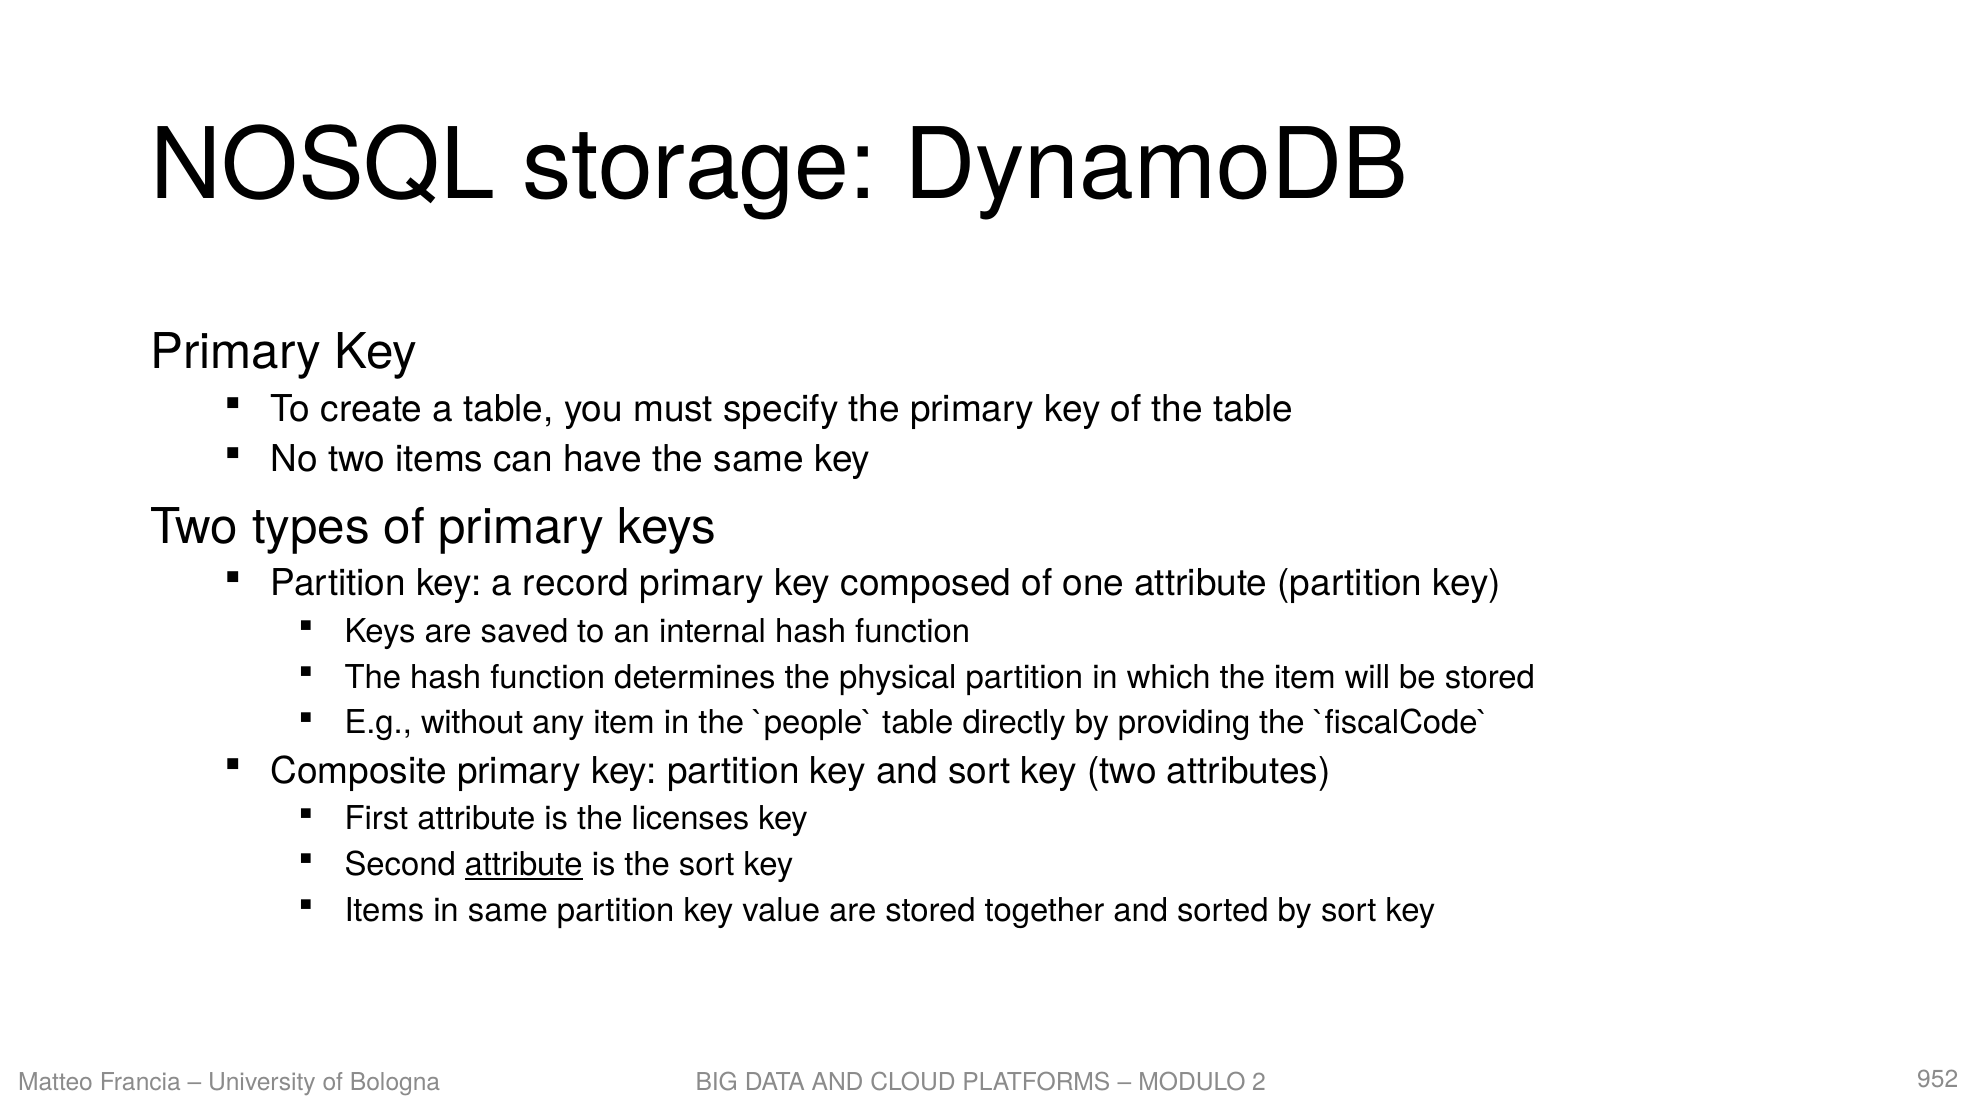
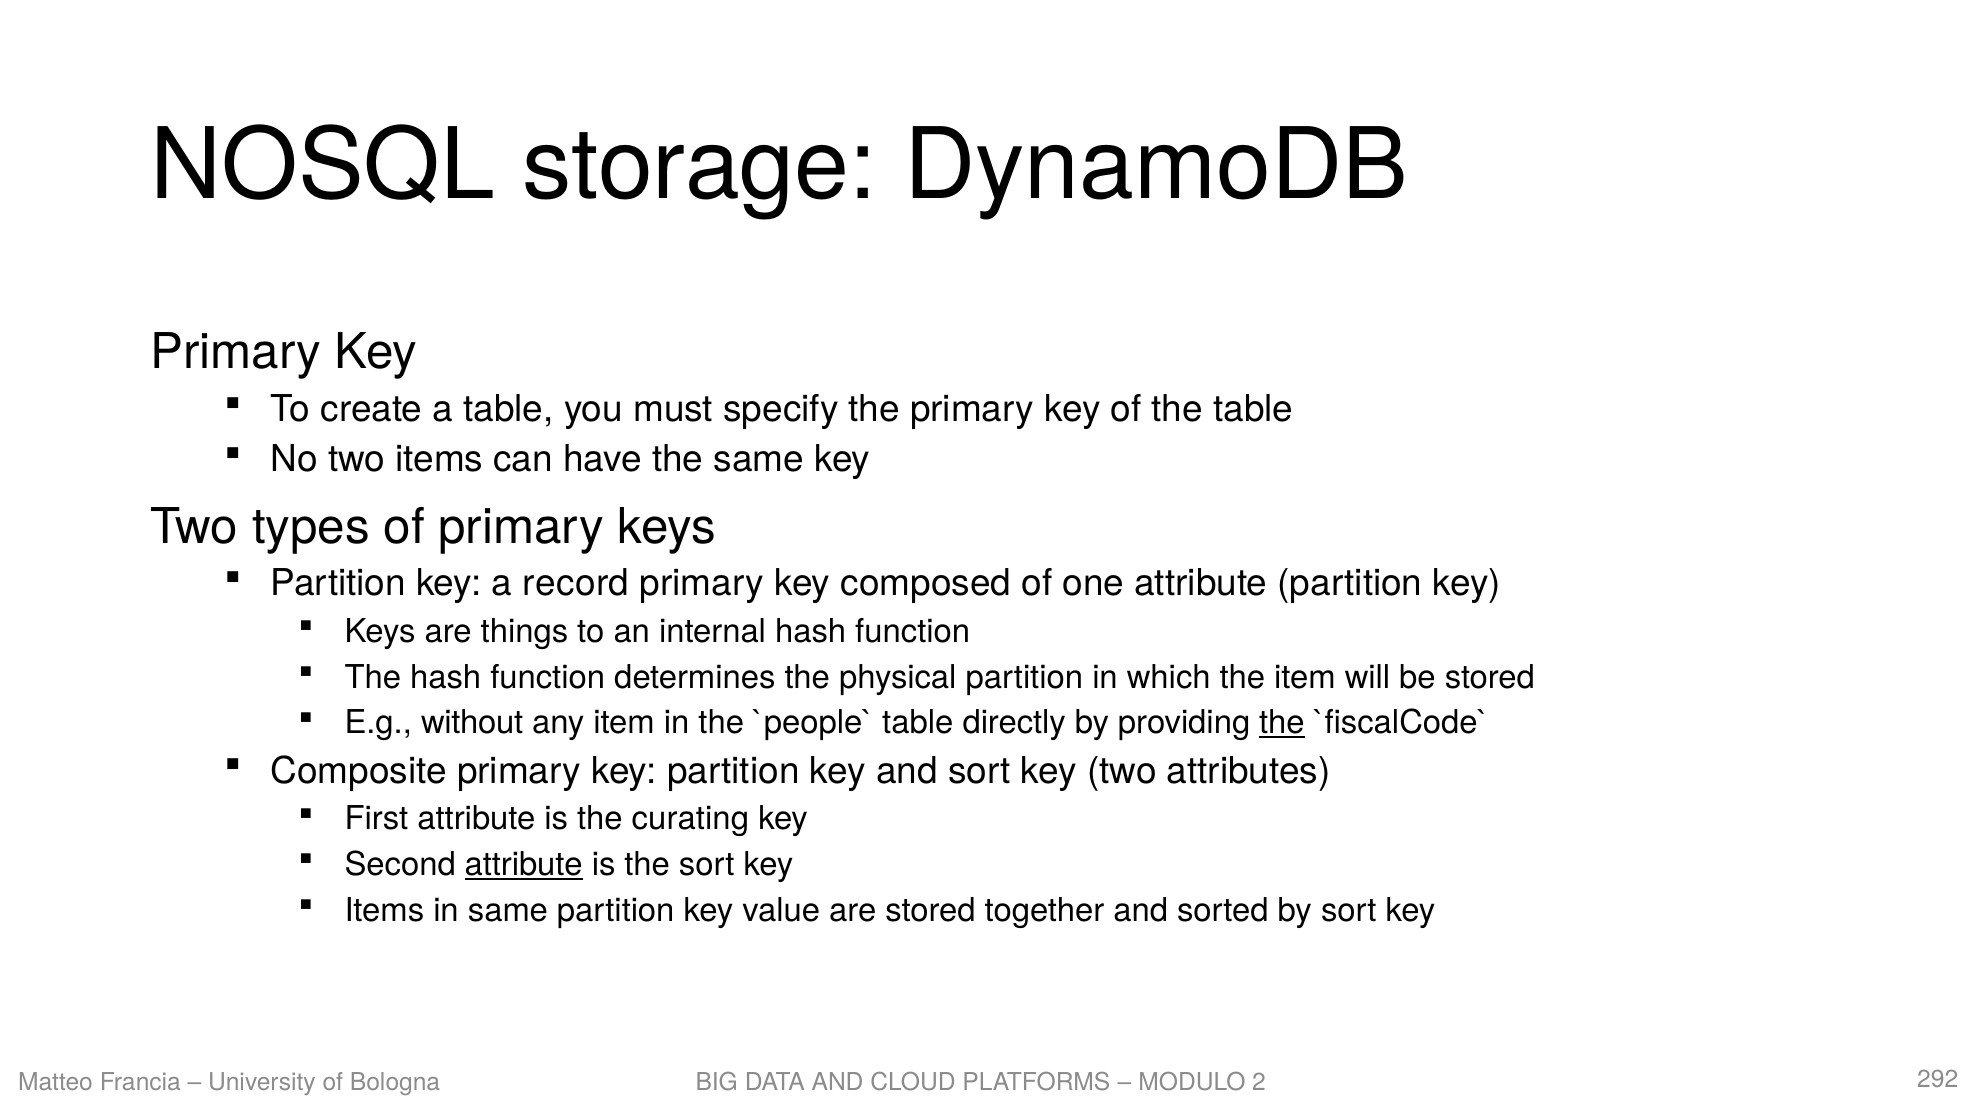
saved: saved -> things
the at (1282, 723) underline: none -> present
licenses: licenses -> curating
952: 952 -> 292
